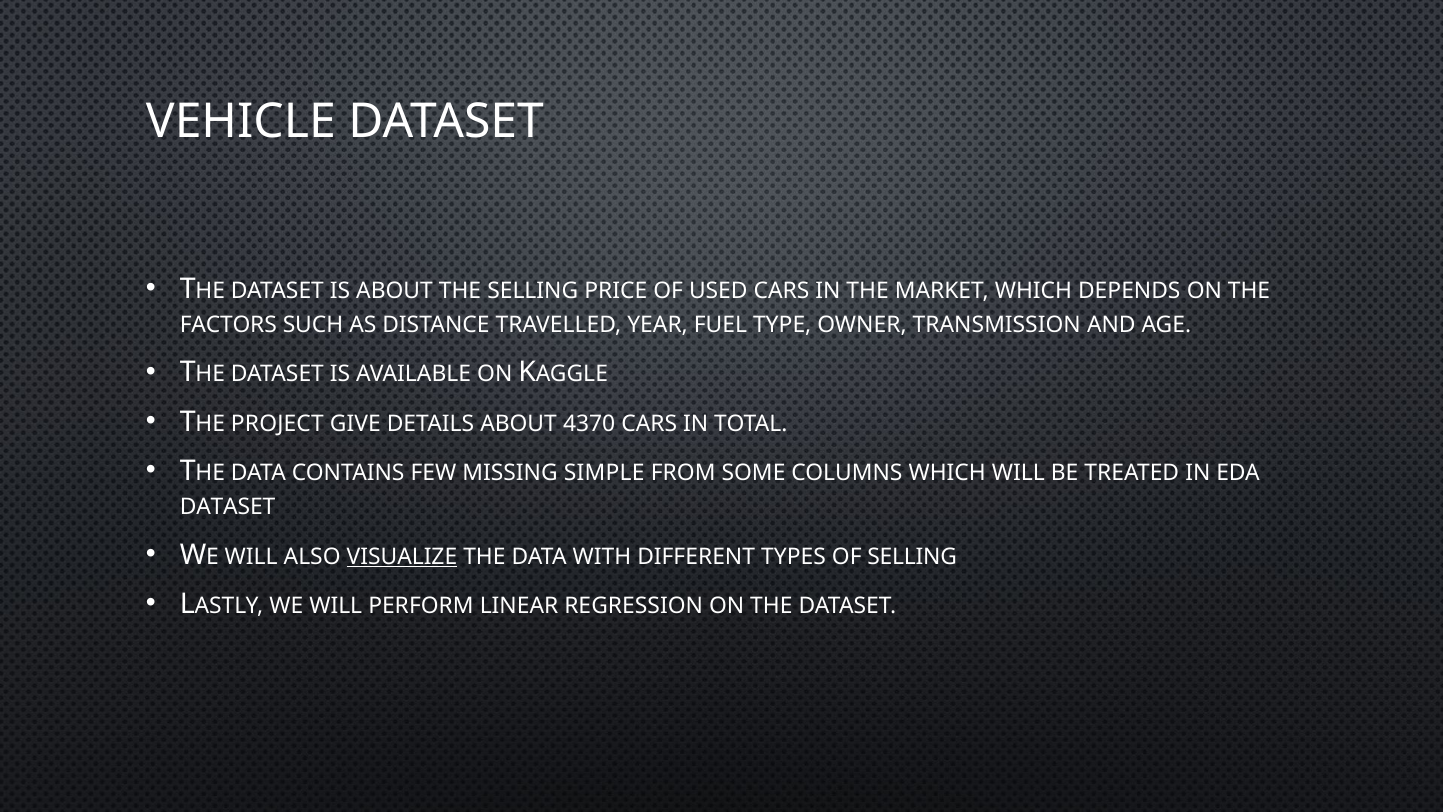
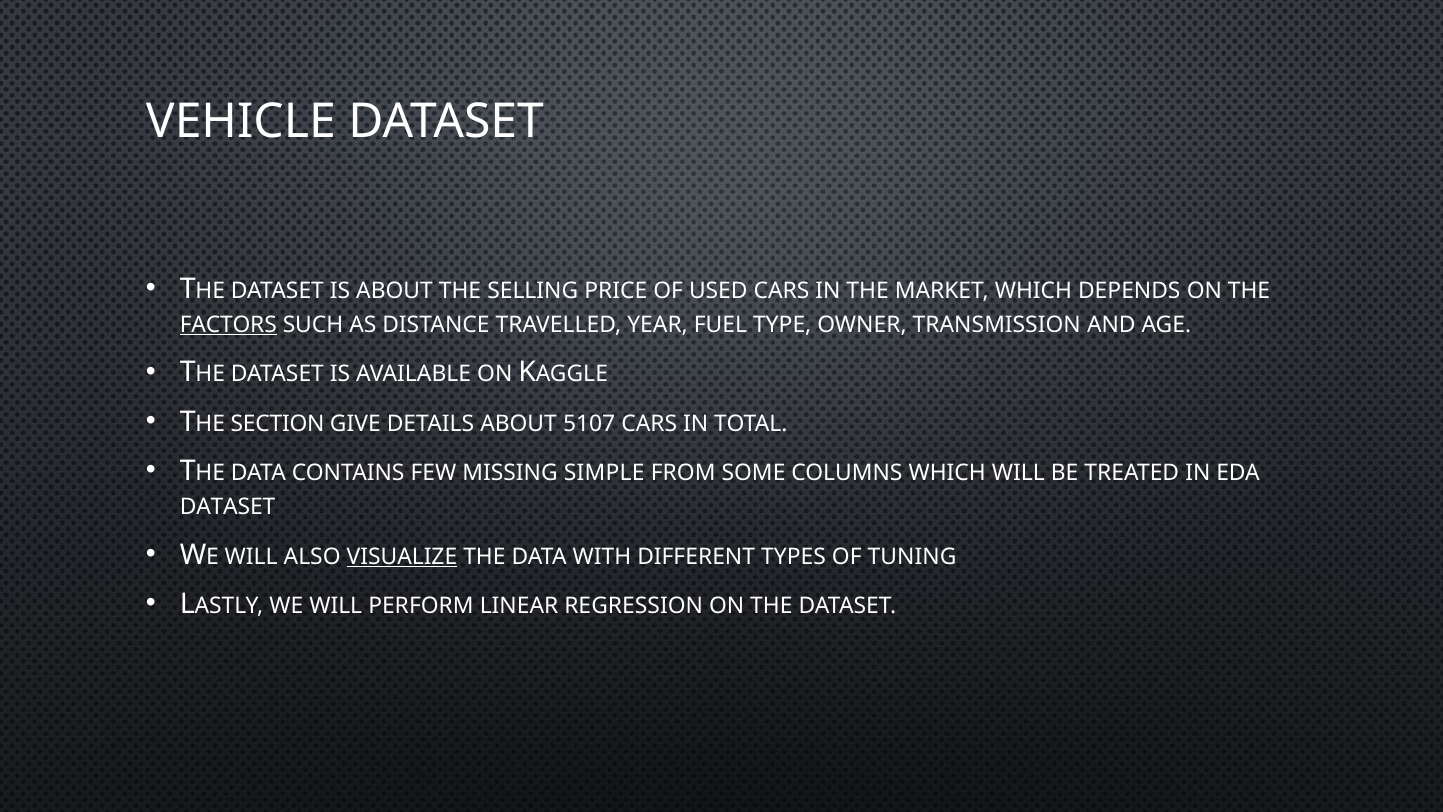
FACTORS underline: none -> present
PROJECT: PROJECT -> SECTION
4370: 4370 -> 5107
OF SELLING: SELLING -> TUNING
